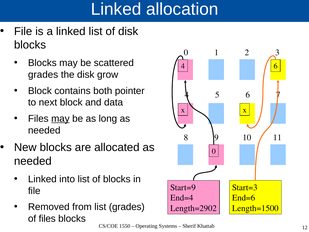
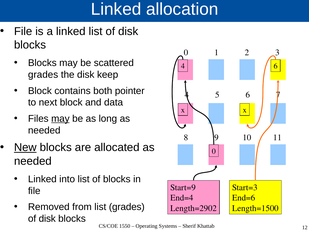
grow: grow -> keep
New underline: none -> present
files at (47, 218): files -> disk
